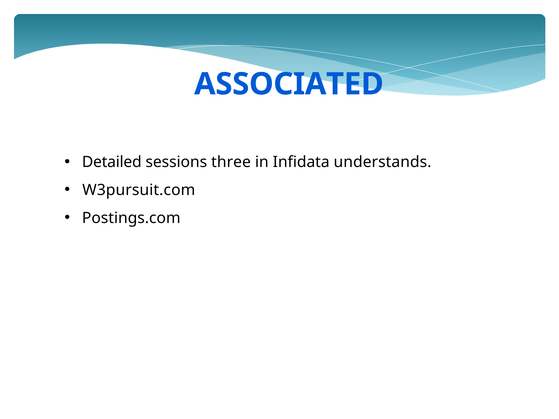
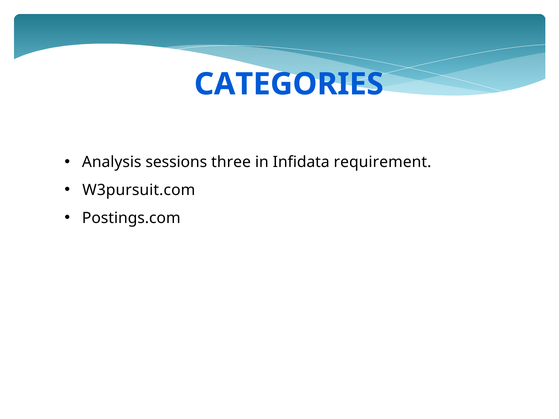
ASSOCIATED: ASSOCIATED -> CATEGORIES
Detailed: Detailed -> Analysis
understands: understands -> requirement
